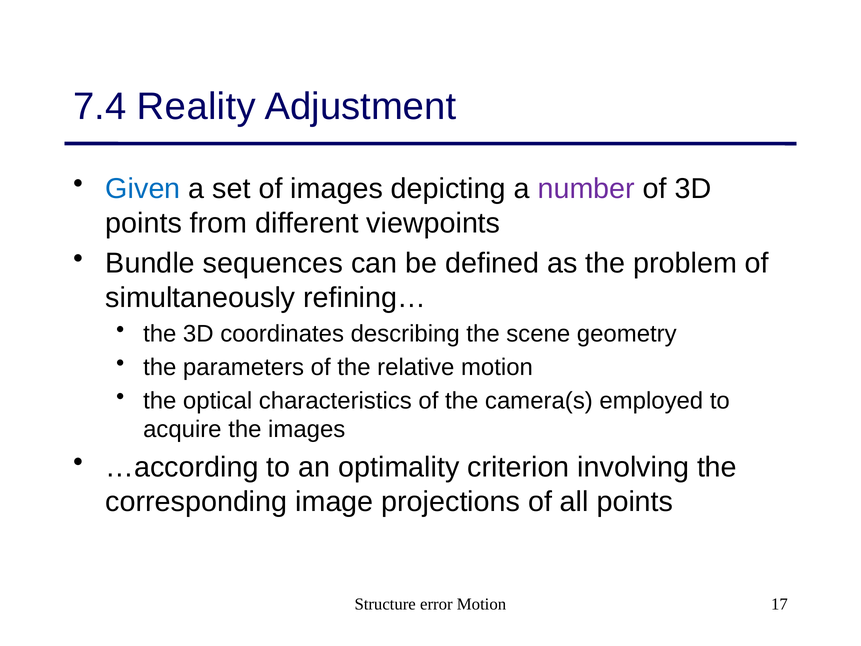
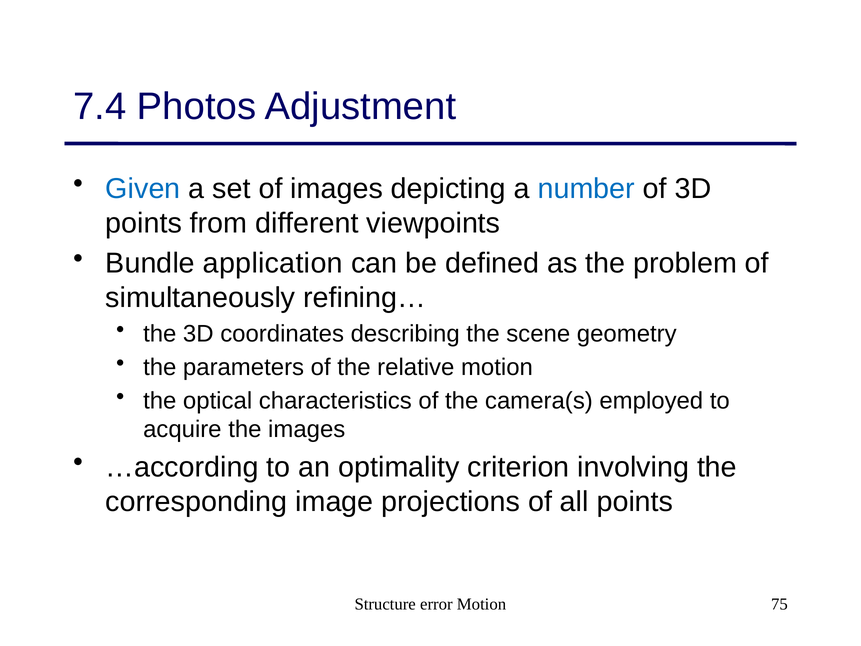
Reality: Reality -> Photos
number colour: purple -> blue
sequences: sequences -> application
17: 17 -> 75
